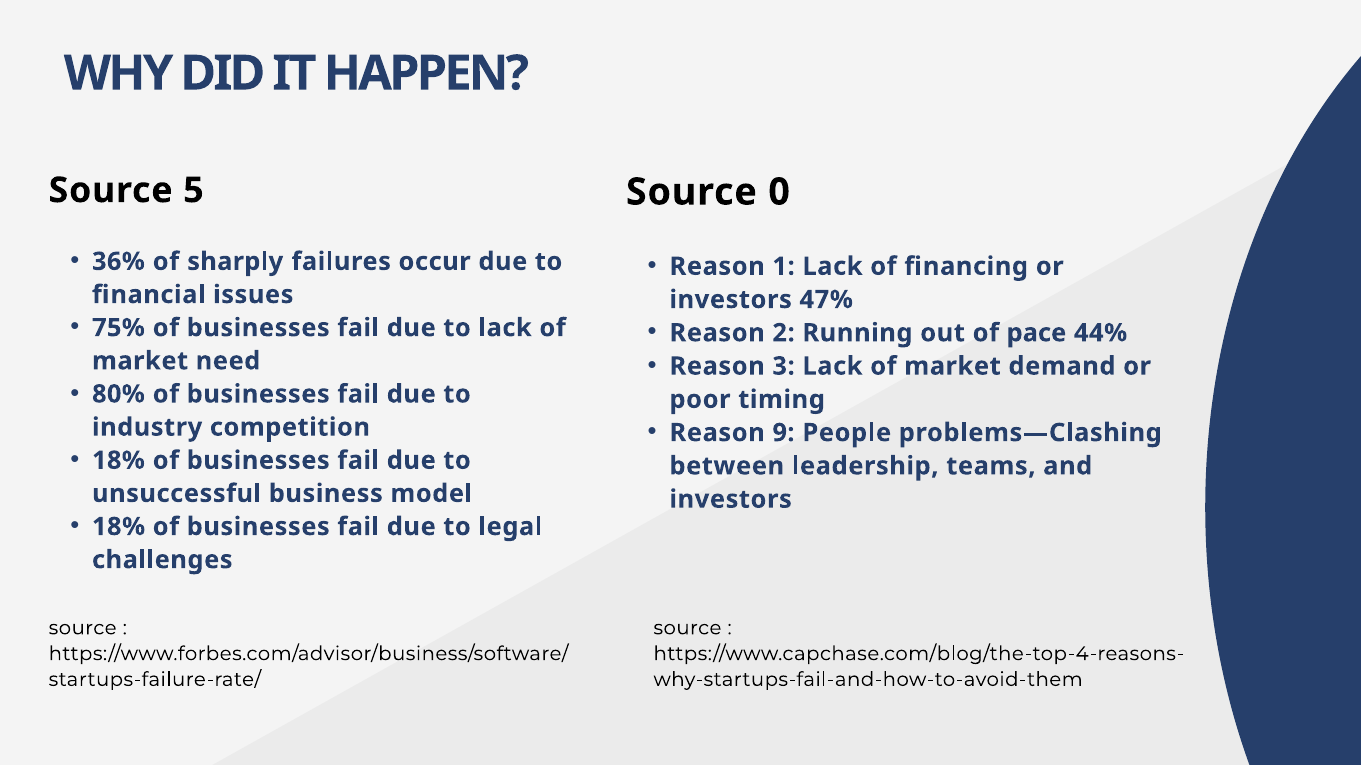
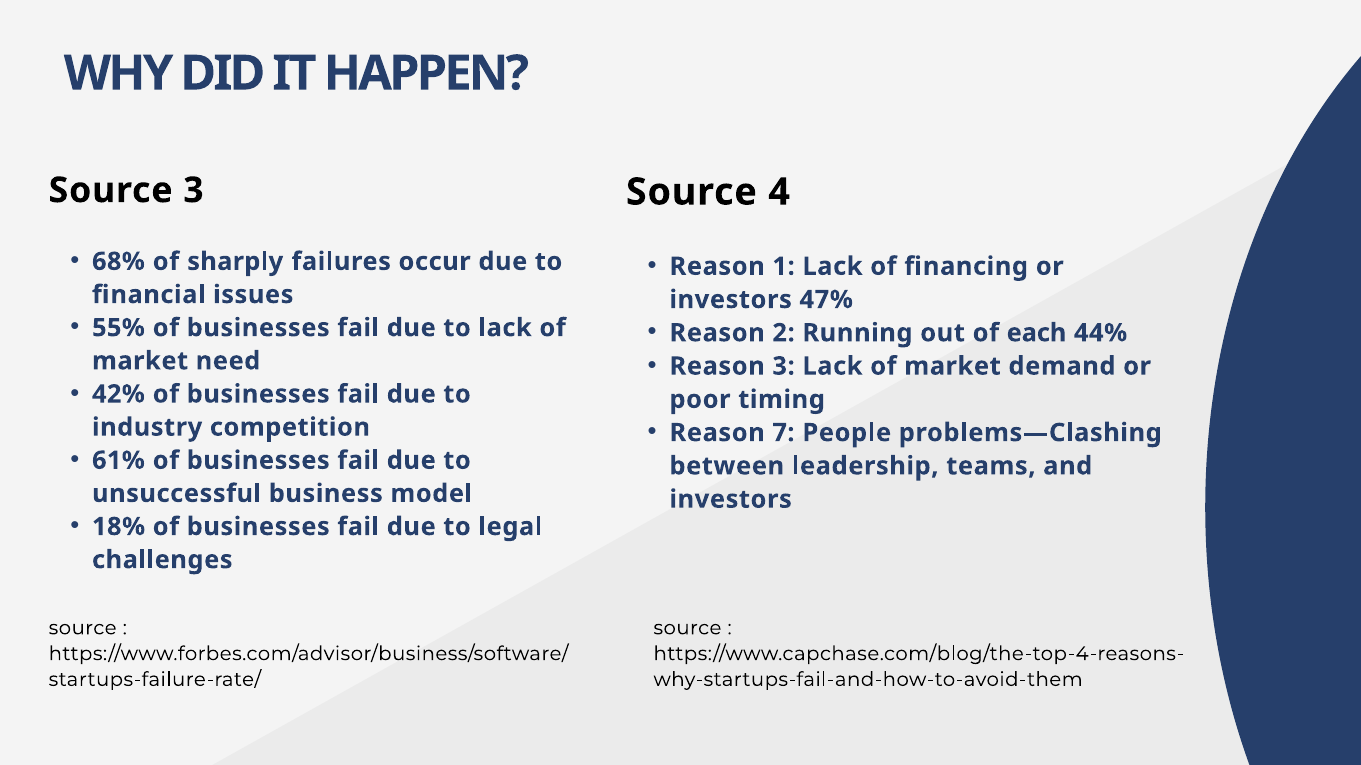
Source 5: 5 -> 3
0: 0 -> 4
36%: 36% -> 68%
75%: 75% -> 55%
pace: pace -> each
80%: 80% -> 42%
9: 9 -> 7
18% at (118, 461): 18% -> 61%
